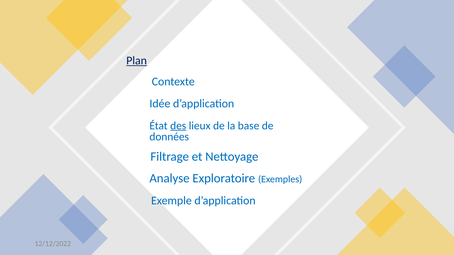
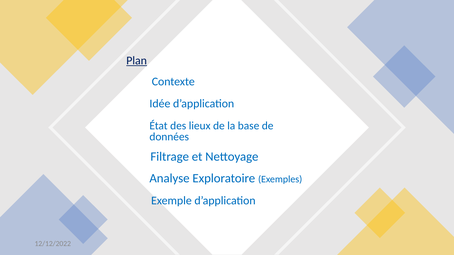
des underline: present -> none
